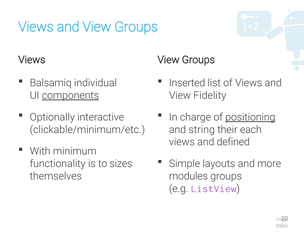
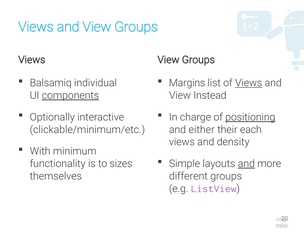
Inserted: Inserted -> Margins
Views at (249, 83) underline: none -> present
Fidelity: Fidelity -> Instead
string: string -> either
defined: defined -> density
and at (246, 164) underline: none -> present
modules: modules -> different
